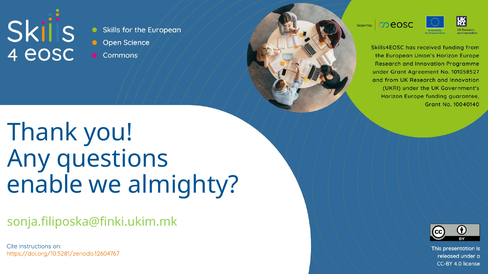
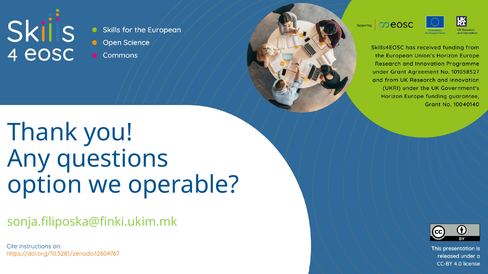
enable: enable -> option
almighty: almighty -> operable
